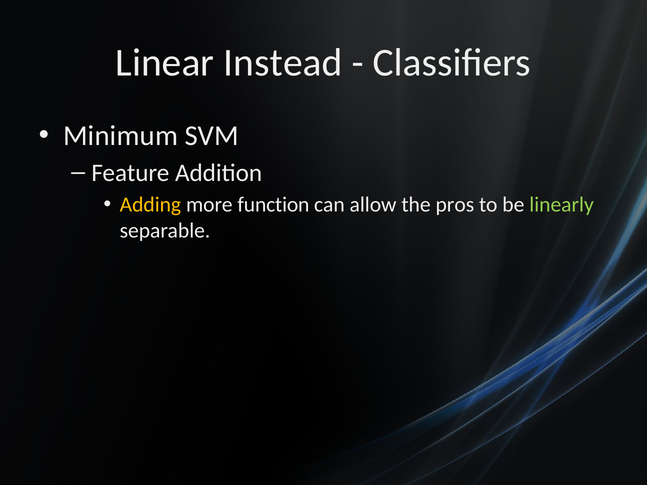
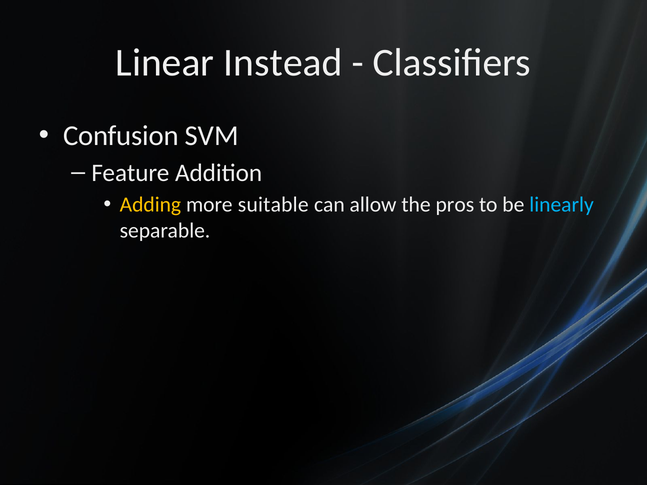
Minimum: Minimum -> Confusion
function: function -> suitable
linearly colour: light green -> light blue
